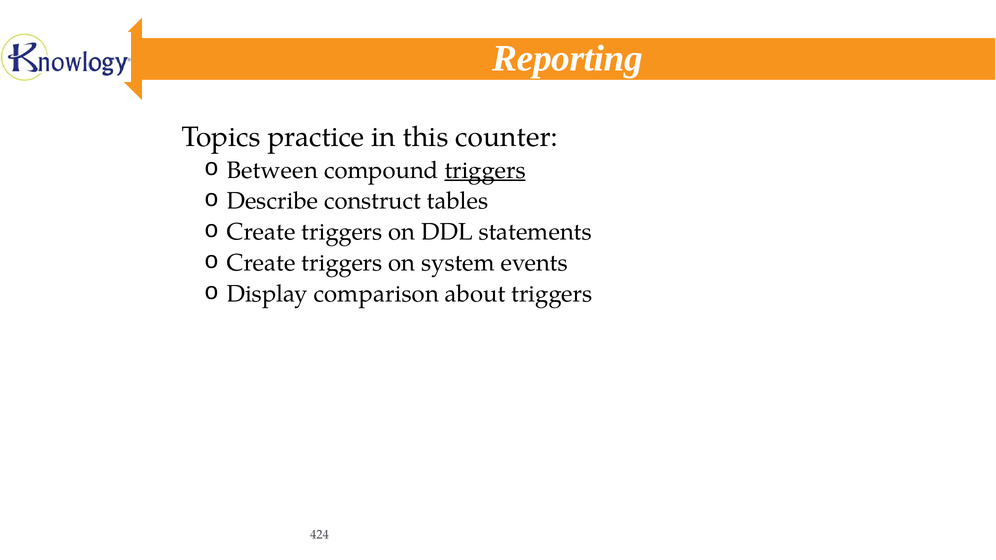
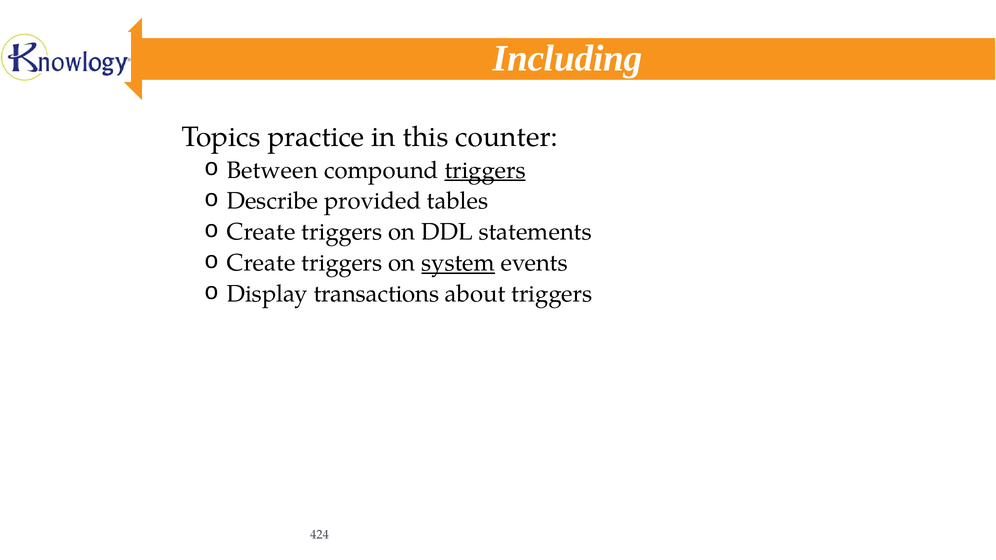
Reporting: Reporting -> Including
construct: construct -> provided
system underline: none -> present
comparison: comparison -> transactions
